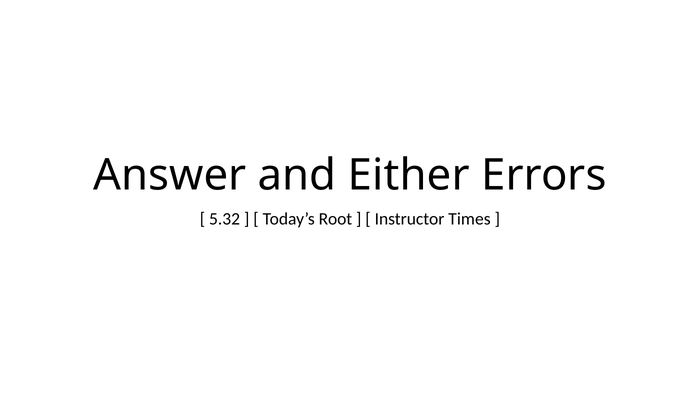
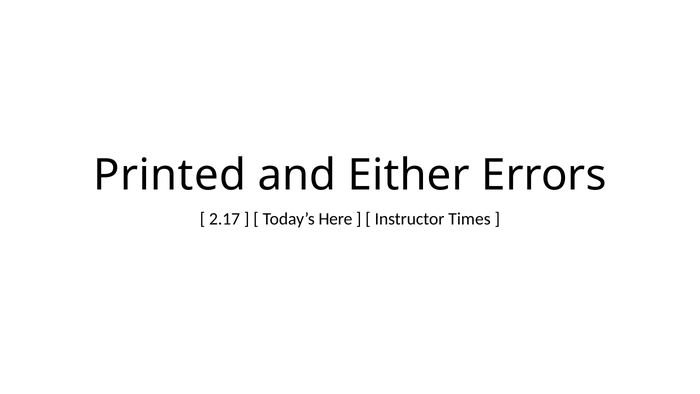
Answer: Answer -> Printed
5.32: 5.32 -> 2.17
Root: Root -> Here
